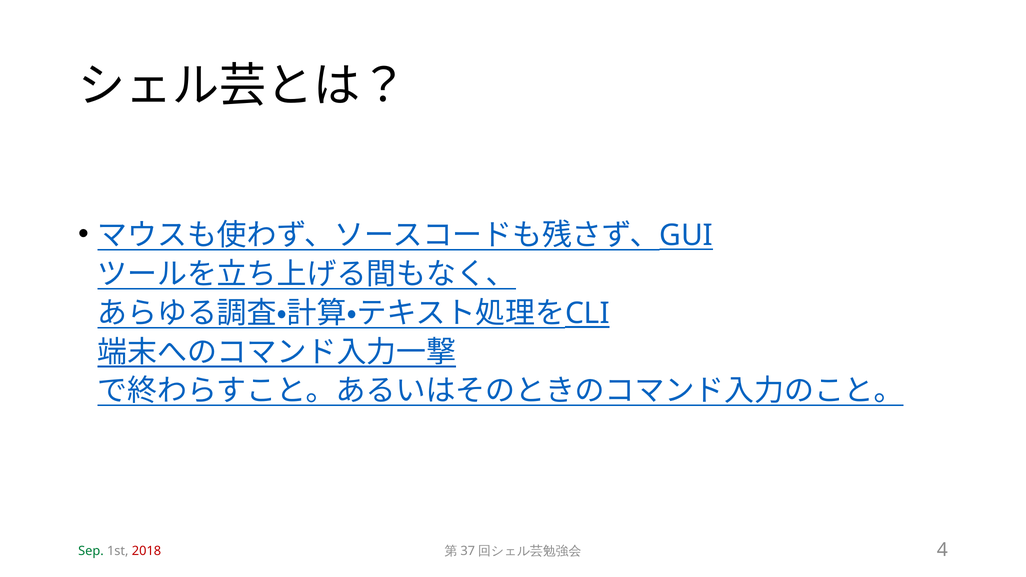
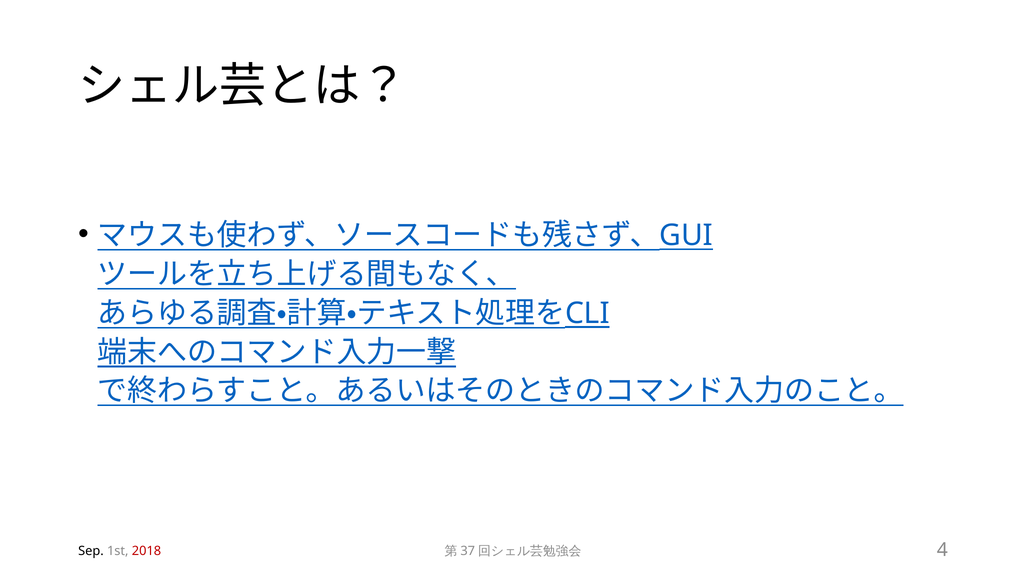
Sep colour: green -> black
